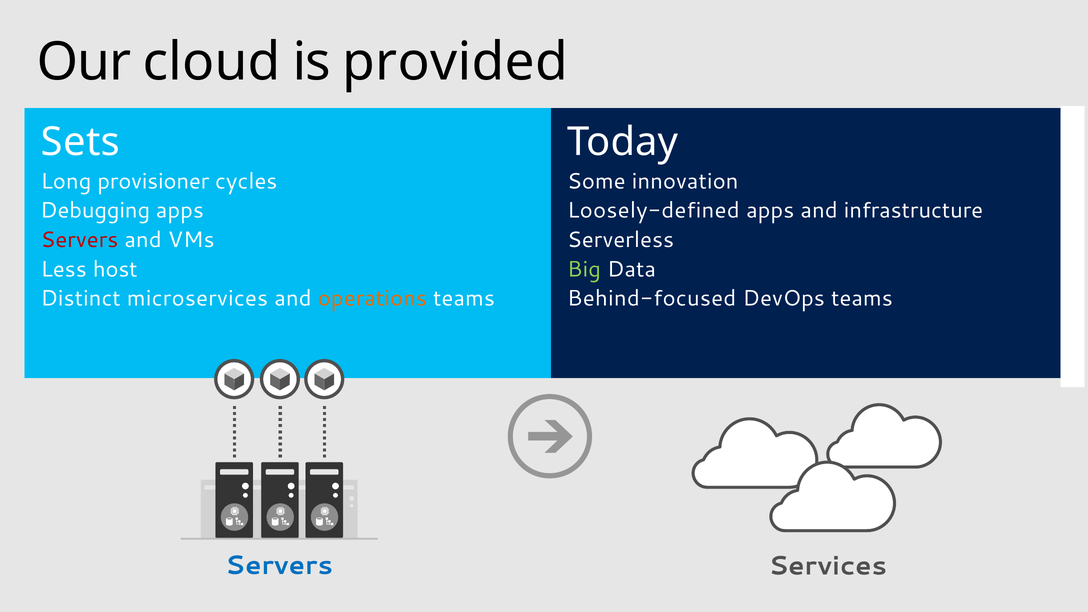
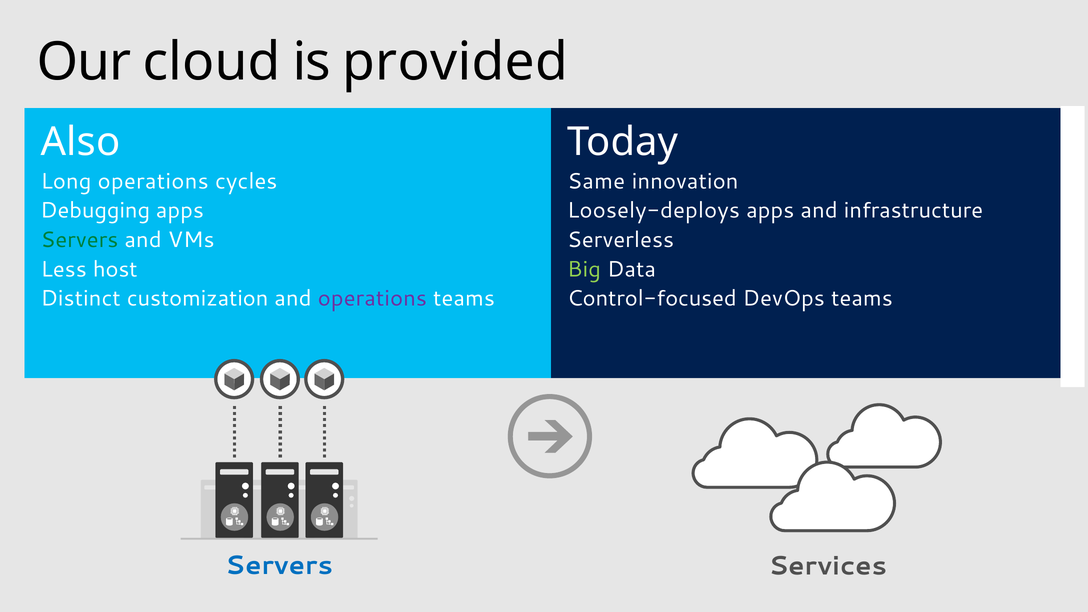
Sets: Sets -> Also
Long provisioner: provisioner -> operations
Some: Some -> Same
Loosely-defined: Loosely-defined -> Loosely-deploys
Servers at (79, 240) colour: red -> green
microservices: microservices -> customization
operations at (372, 299) colour: orange -> purple
Behind-focused: Behind-focused -> Control-focused
